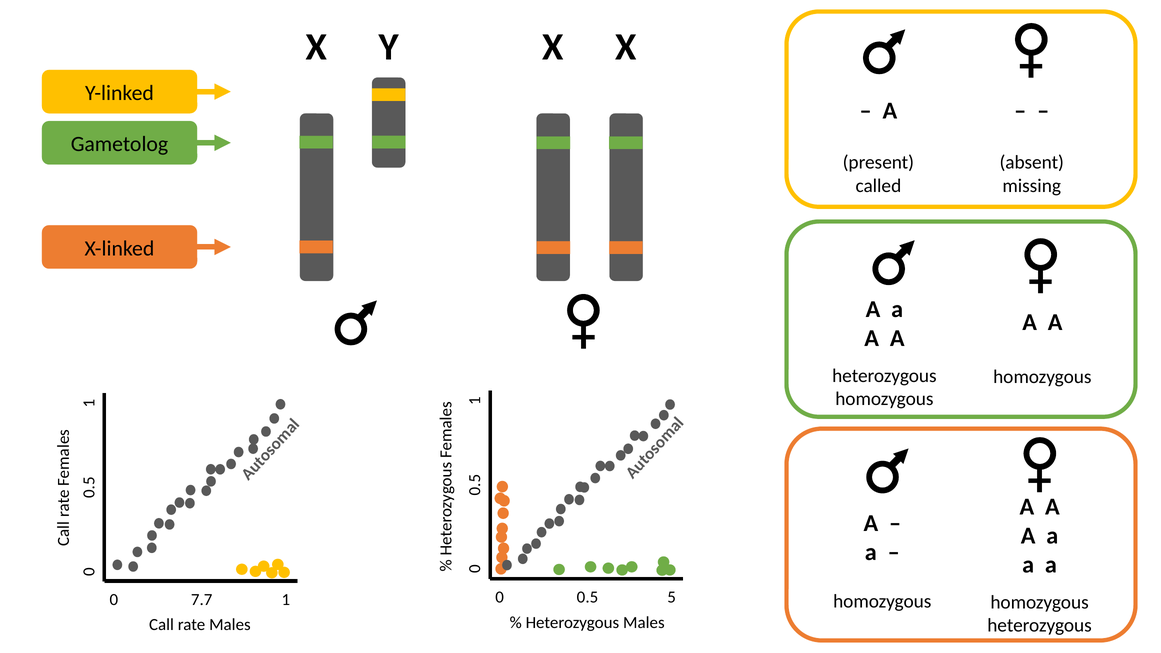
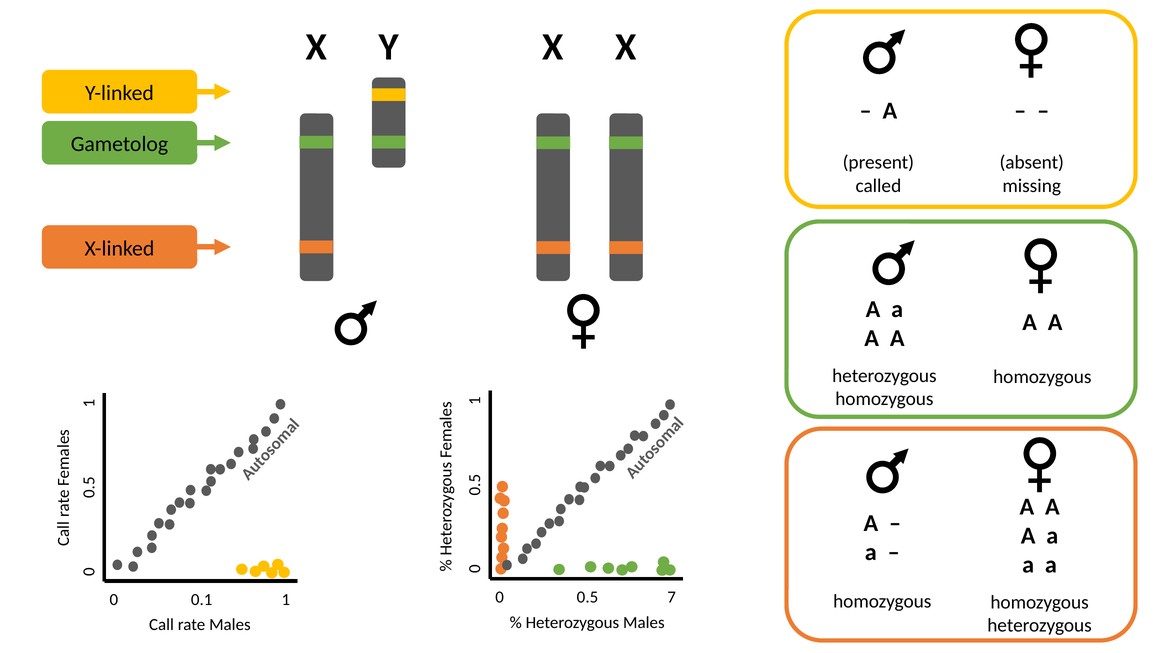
0.5 5: 5 -> 7
7.7: 7.7 -> 0.1
